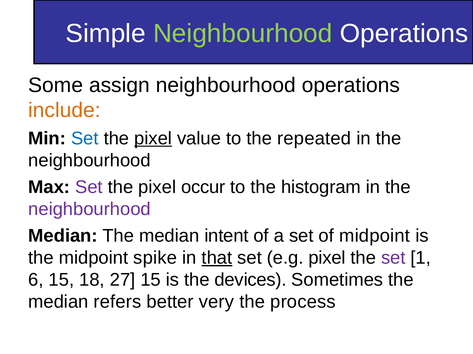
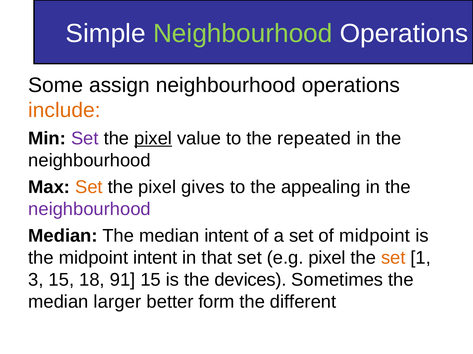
Set at (85, 139) colour: blue -> purple
Set at (89, 187) colour: purple -> orange
occur: occur -> gives
histogram: histogram -> appealing
midpoint spike: spike -> intent
that underline: present -> none
set at (393, 258) colour: purple -> orange
6: 6 -> 3
27: 27 -> 91
refers: refers -> larger
very: very -> form
process: process -> different
